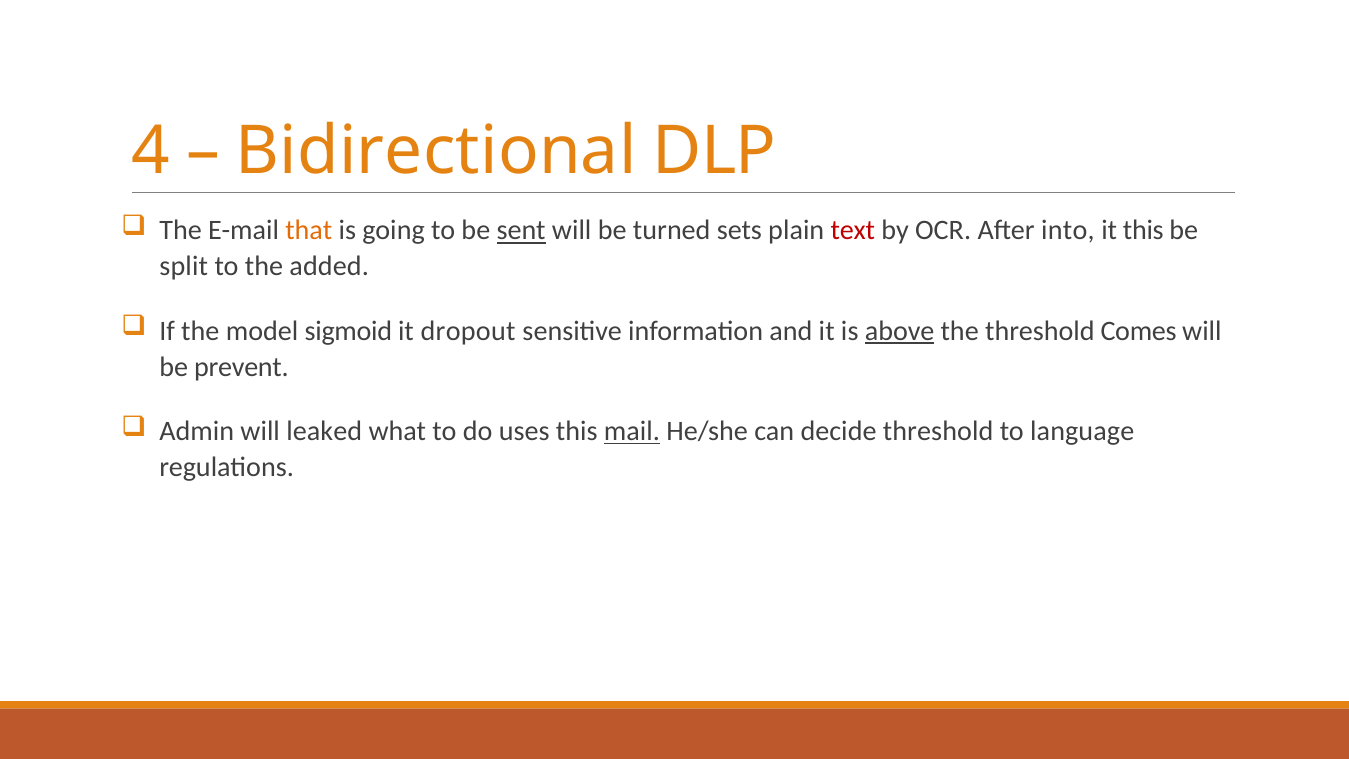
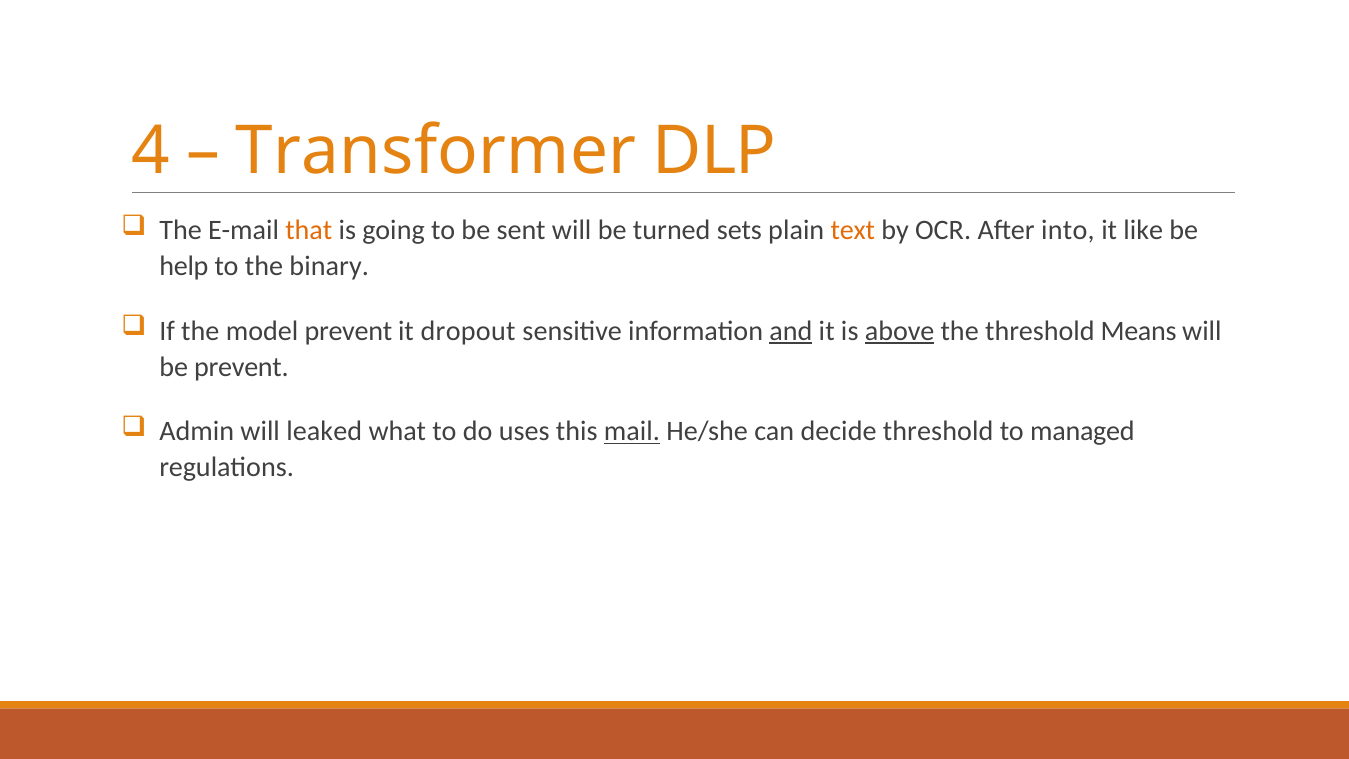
Bidirectional: Bidirectional -> Transformer
sent underline: present -> none
text colour: red -> orange
it this: this -> like
split: split -> help
added: added -> binary
model sigmoid: sigmoid -> prevent
and underline: none -> present
Comes: Comes -> Means
language: language -> managed
